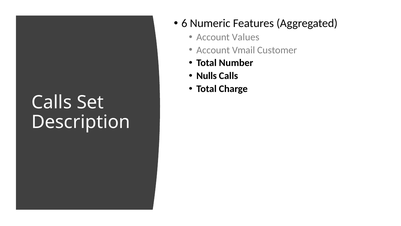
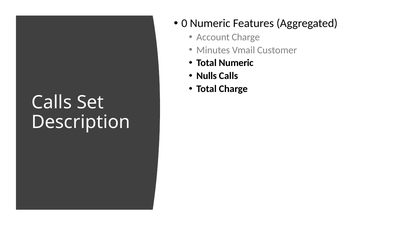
6: 6 -> 0
Account Values: Values -> Charge
Account at (213, 50): Account -> Minutes
Total Number: Number -> Numeric
